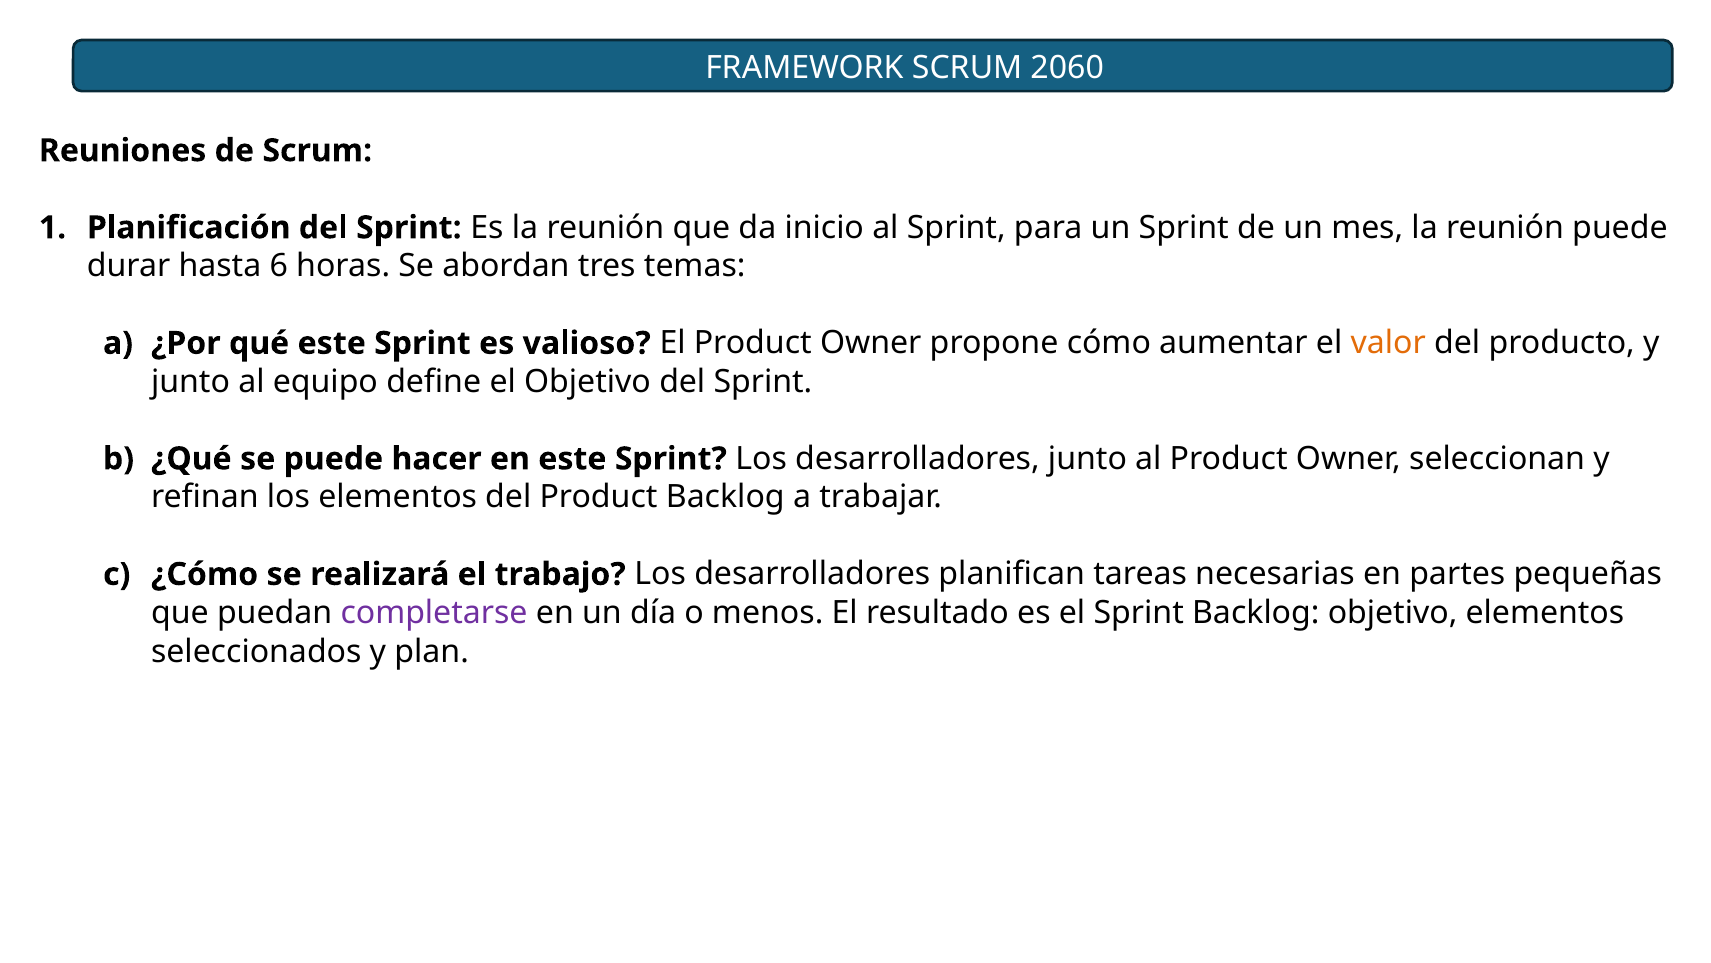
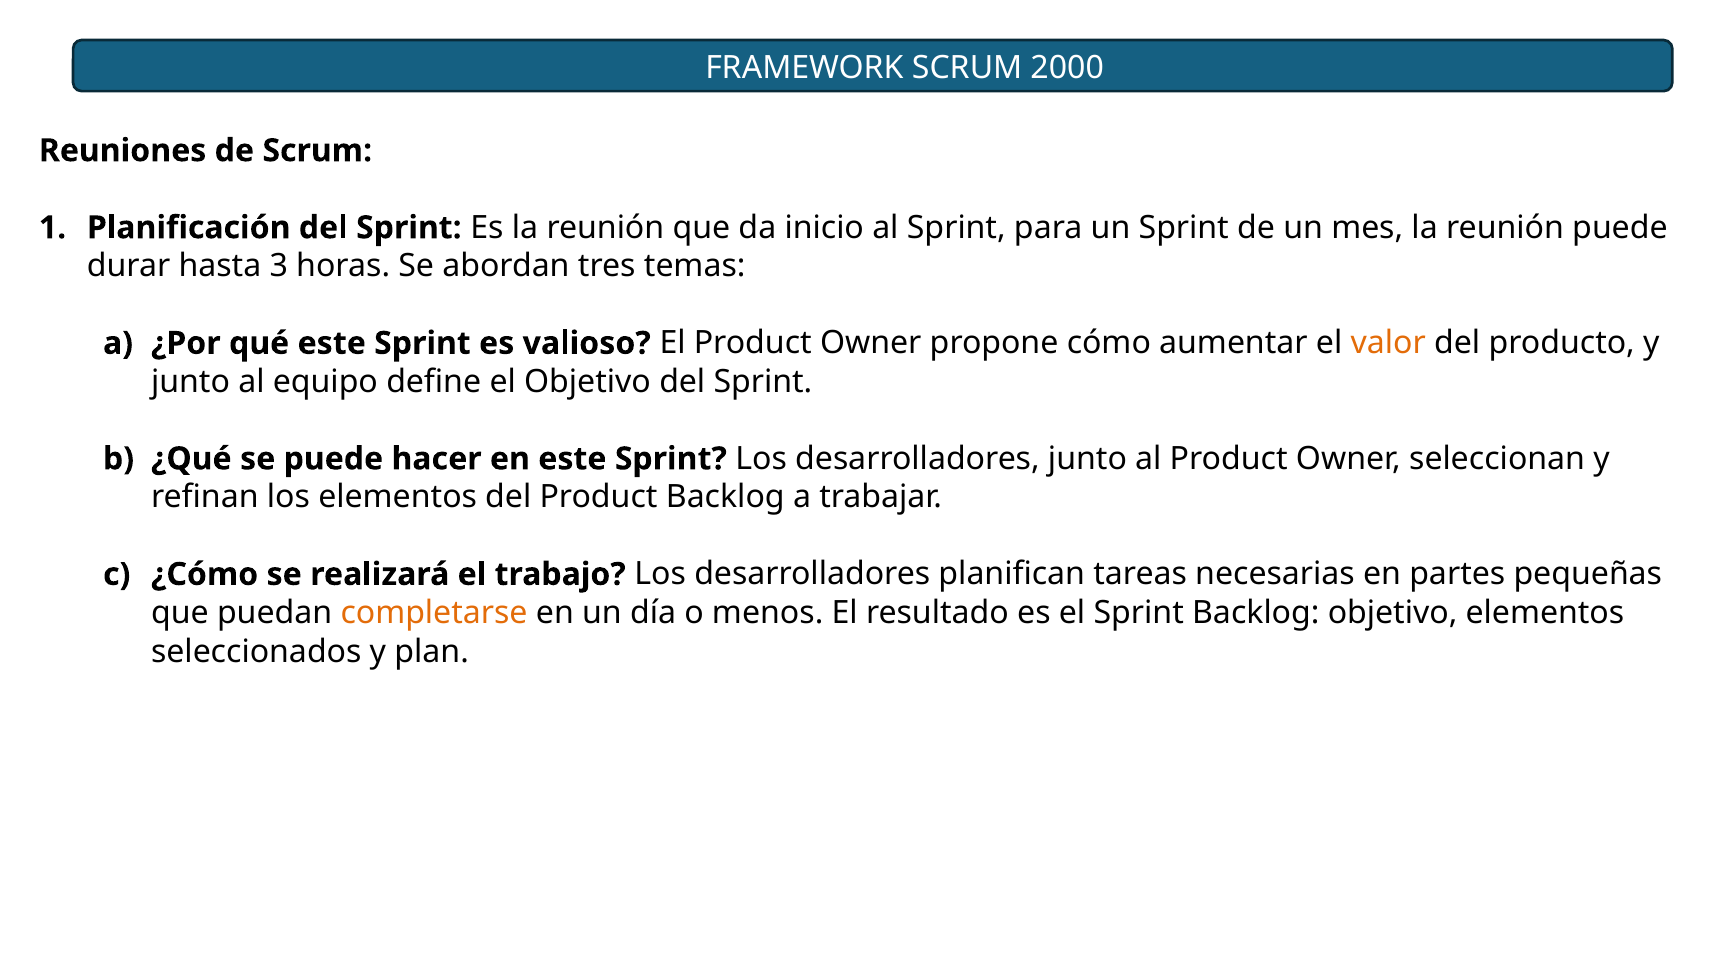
2060: 2060 -> 2000
6: 6 -> 3
completarse colour: purple -> orange
